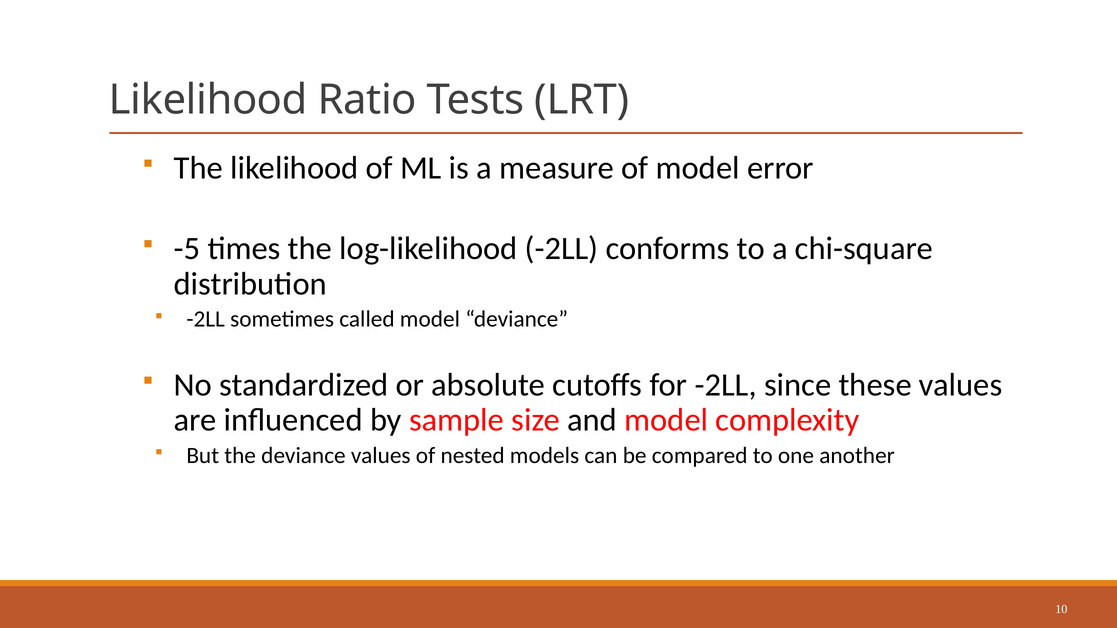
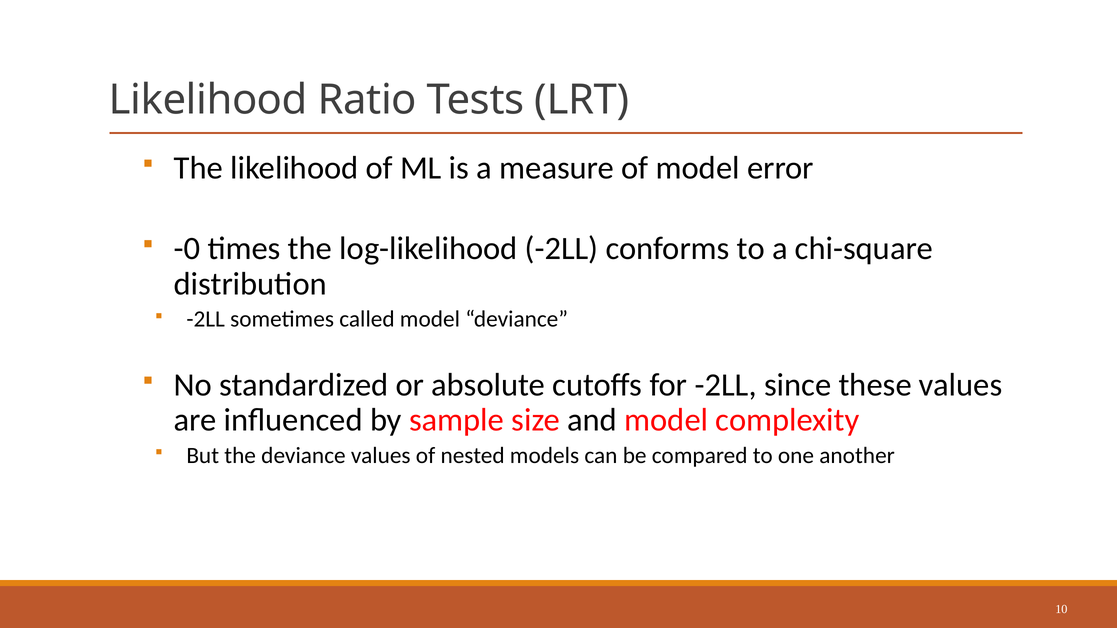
-5: -5 -> -0
